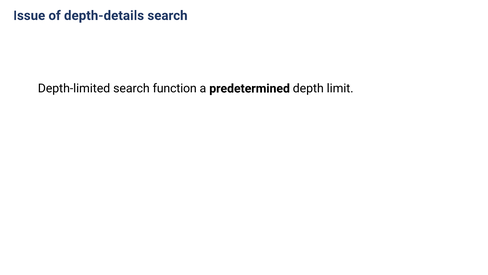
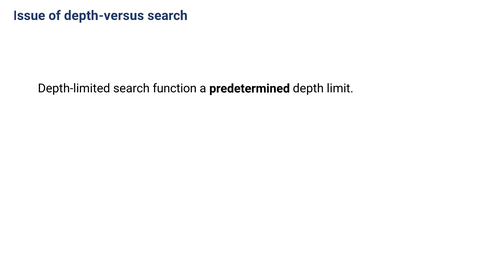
depth-details: depth-details -> depth-versus
